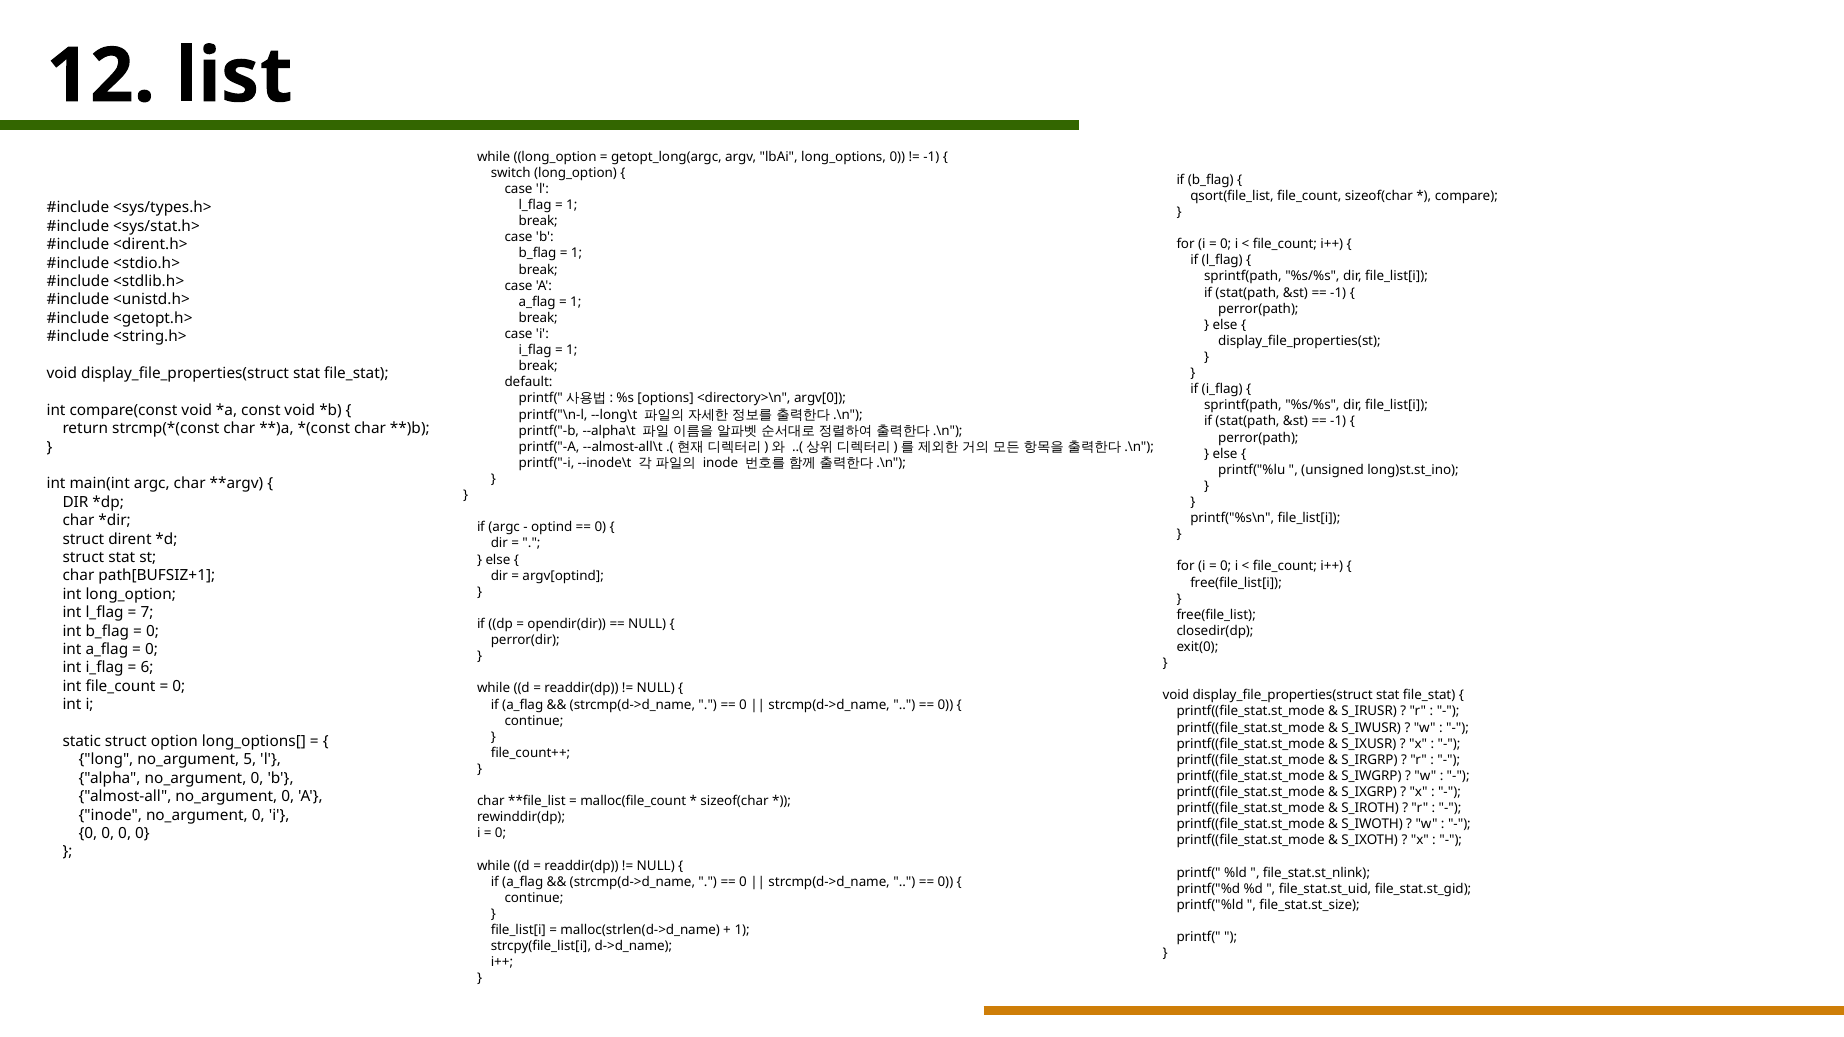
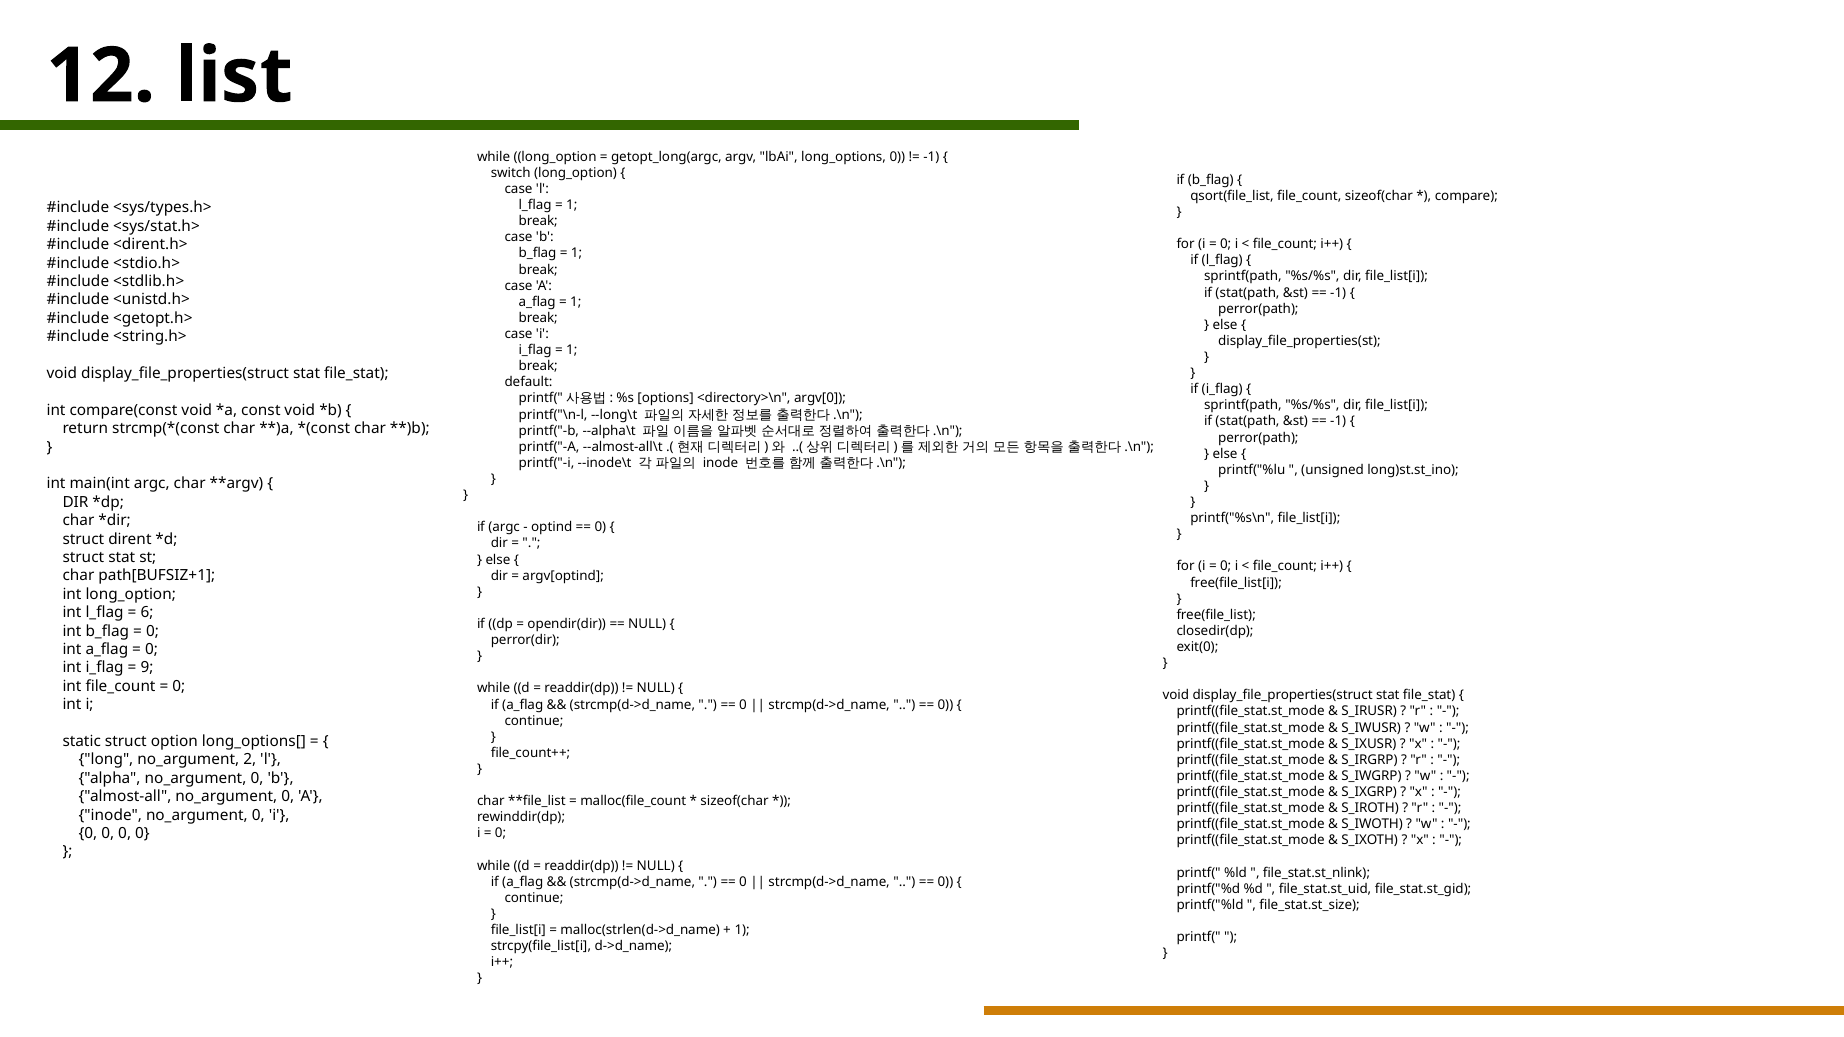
7: 7 -> 6
6: 6 -> 9
5: 5 -> 2
